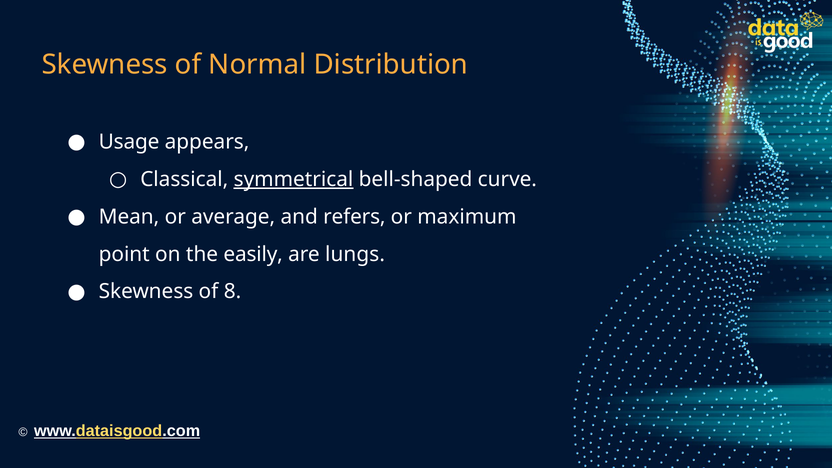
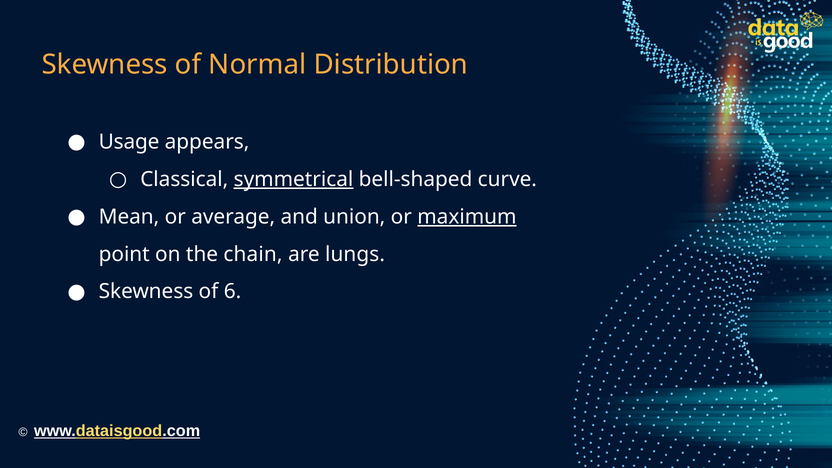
refers: refers -> union
maximum underline: none -> present
easily: easily -> chain
8: 8 -> 6
